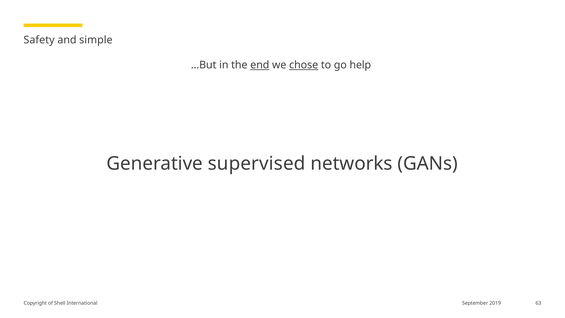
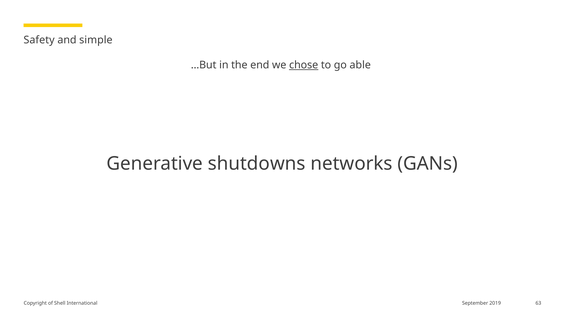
end underline: present -> none
help: help -> able
supervised: supervised -> shutdowns
